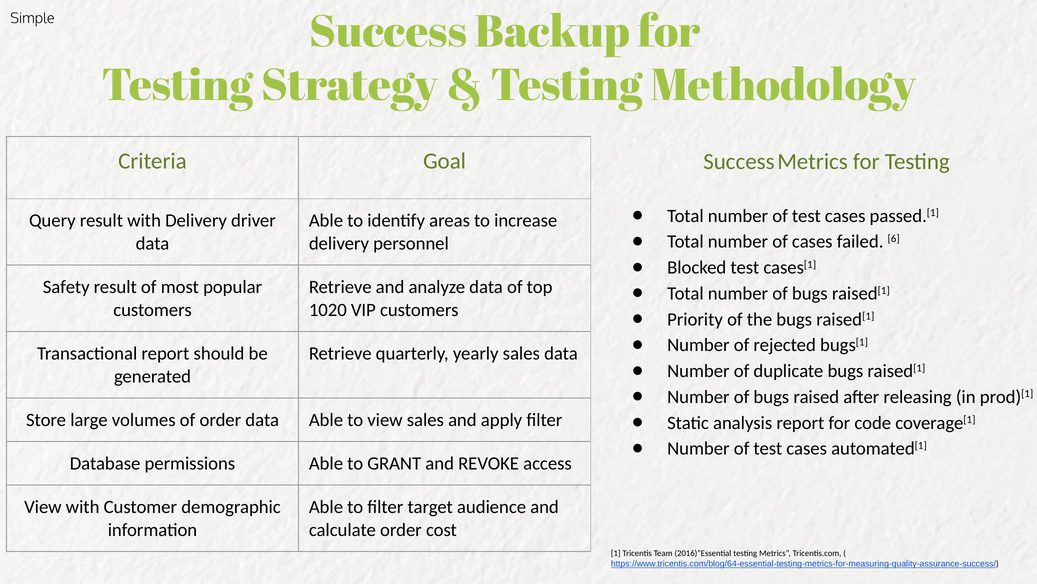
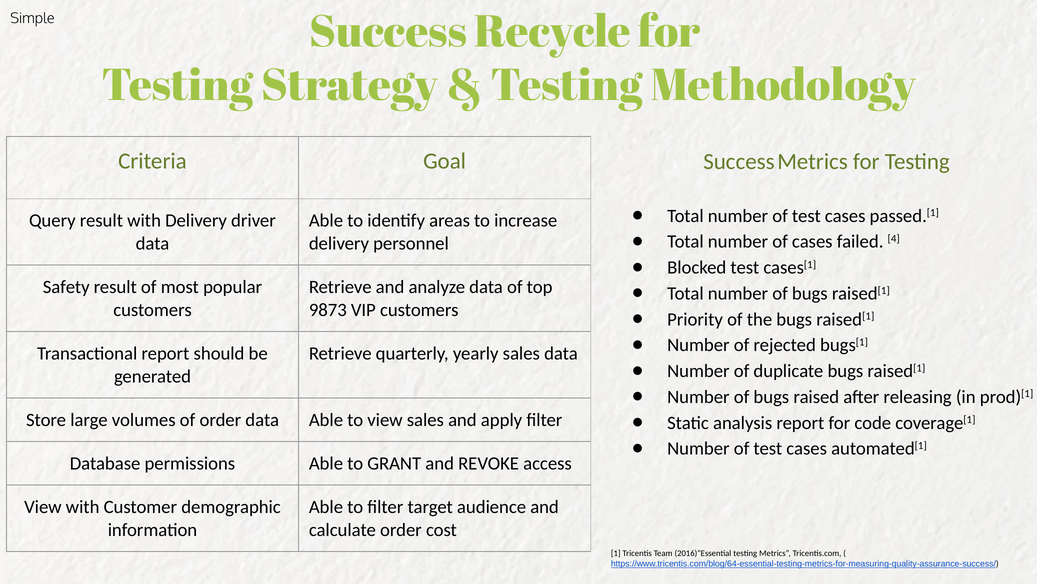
Backup: Backup -> Recycle
6: 6 -> 4
1020: 1020 -> 9873
